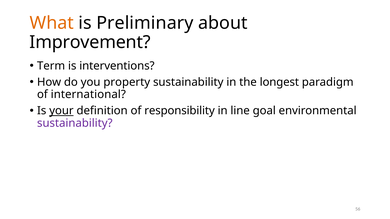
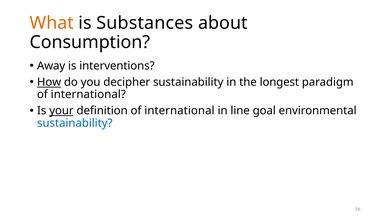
Preliminary: Preliminary -> Substances
Improvement: Improvement -> Consumption
Term: Term -> Away
How underline: none -> present
property: property -> decipher
definition of responsibility: responsibility -> international
sustainability at (75, 123) colour: purple -> blue
